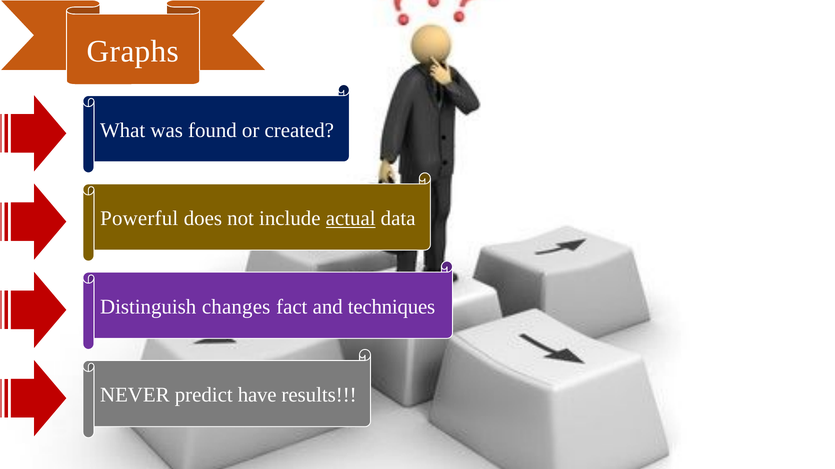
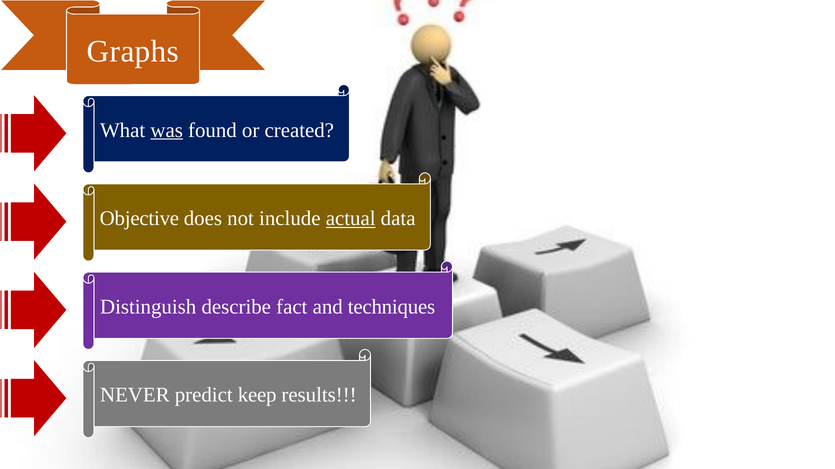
was underline: none -> present
Powerful: Powerful -> Objective
changes: changes -> describe
have: have -> keep
